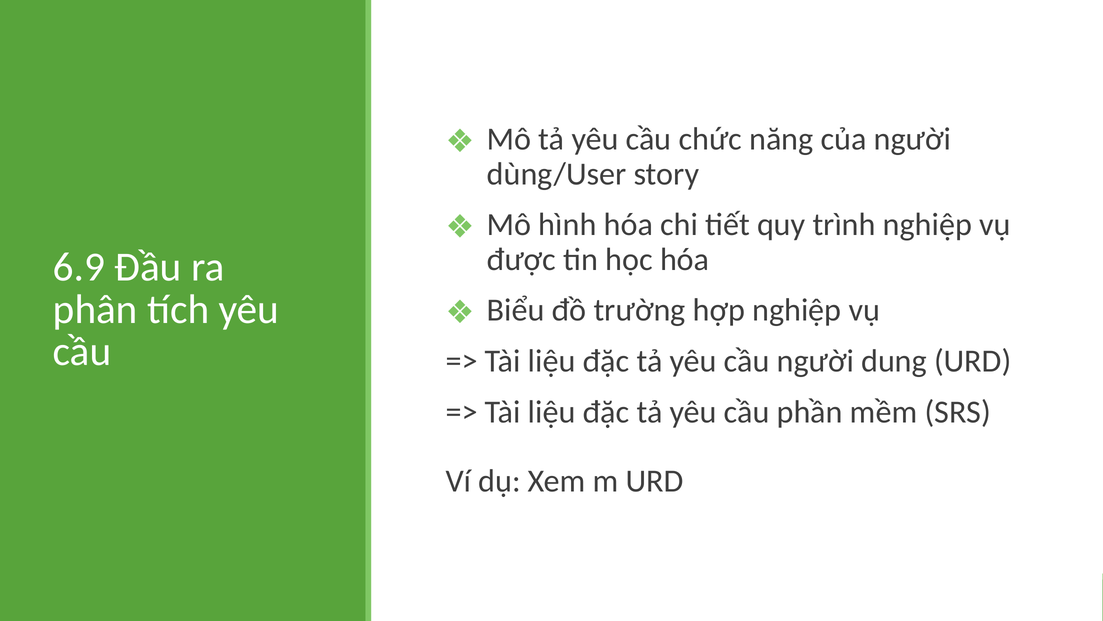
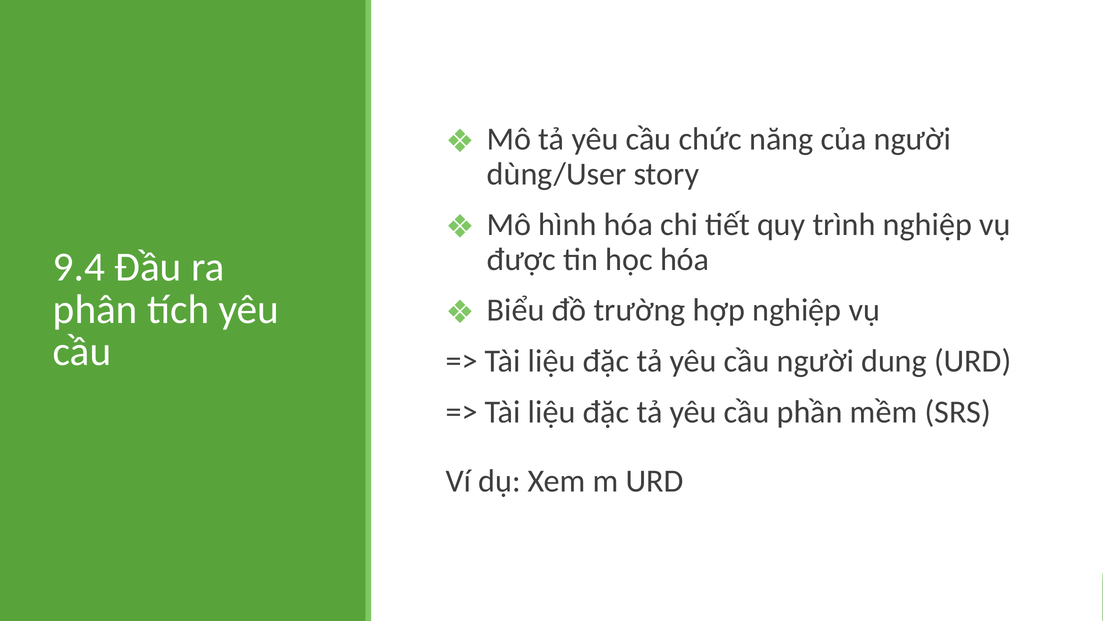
6.9: 6.9 -> 9.4
